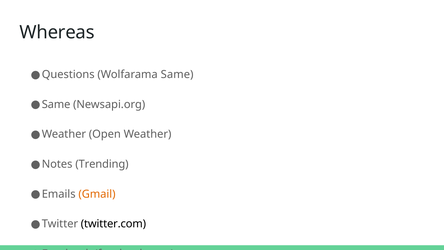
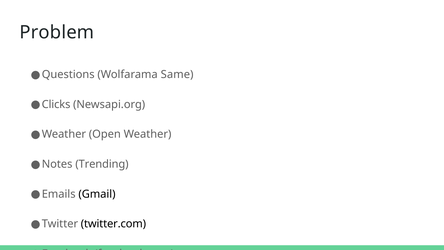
Whereas: Whereas -> Problem
Same at (56, 104): Same -> Clicks
Gmail colour: orange -> black
